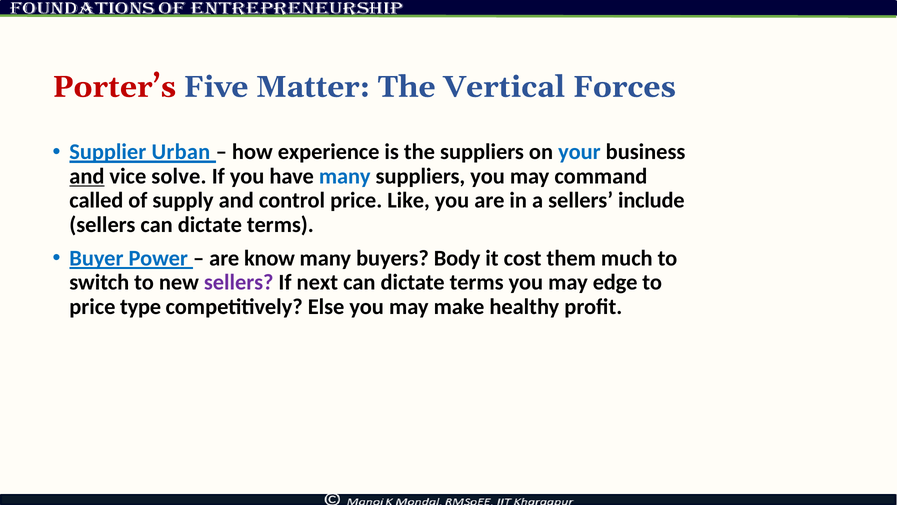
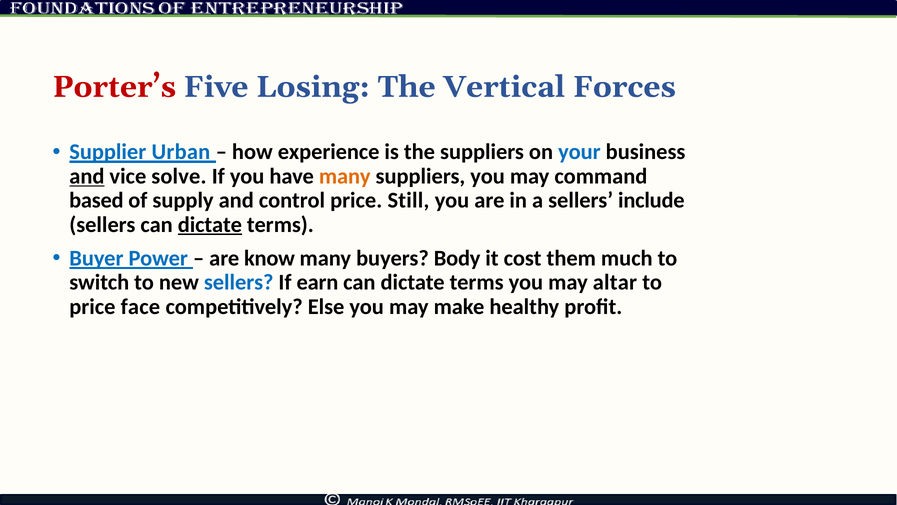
Matter: Matter -> Losing
many at (345, 176) colour: blue -> orange
called: called -> based
Like: Like -> Still
dictate at (210, 225) underline: none -> present
sellers at (239, 282) colour: purple -> blue
next: next -> earn
edge: edge -> altar
type: type -> face
